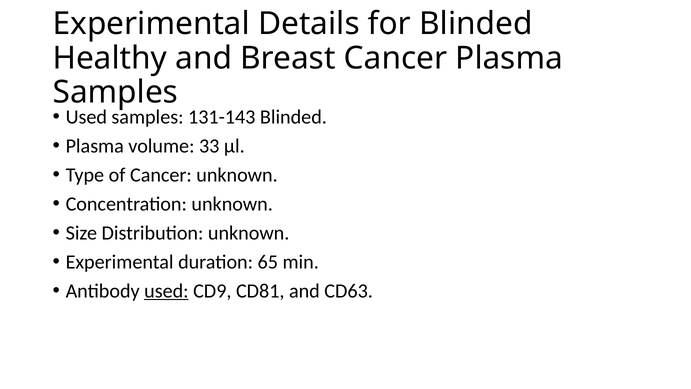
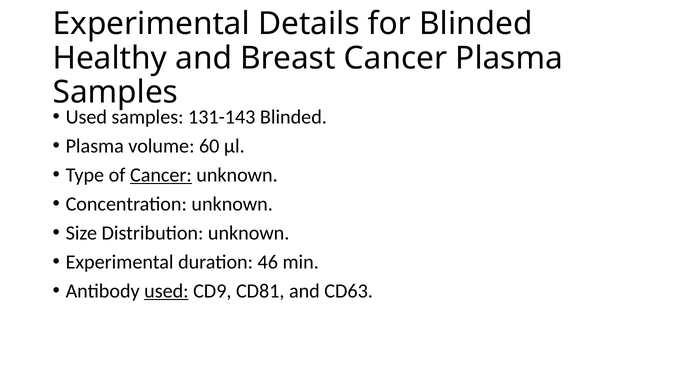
33: 33 -> 60
Cancer at (161, 175) underline: none -> present
65: 65 -> 46
